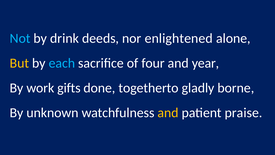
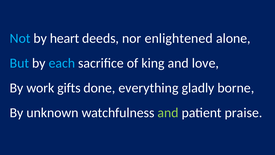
drink: drink -> heart
But colour: yellow -> light blue
four: four -> king
year: year -> love
togetherto: togetherto -> everything
and at (168, 113) colour: yellow -> light green
